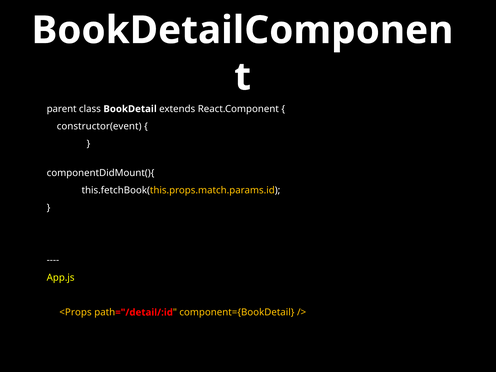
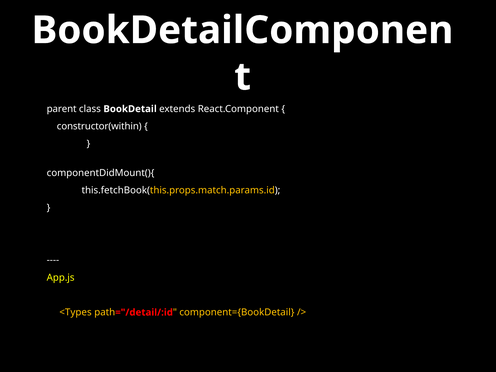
constructor(event: constructor(event -> constructor(within
<Props: <Props -> <Types
